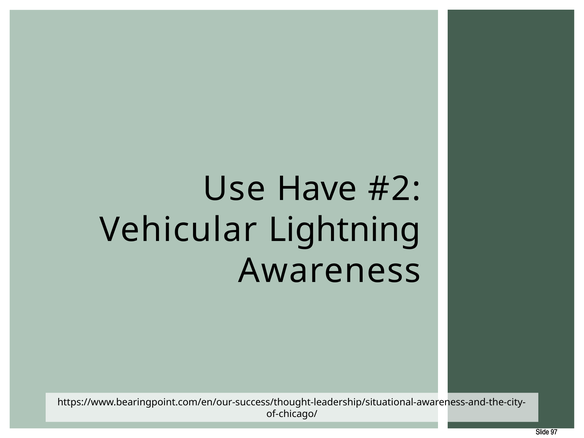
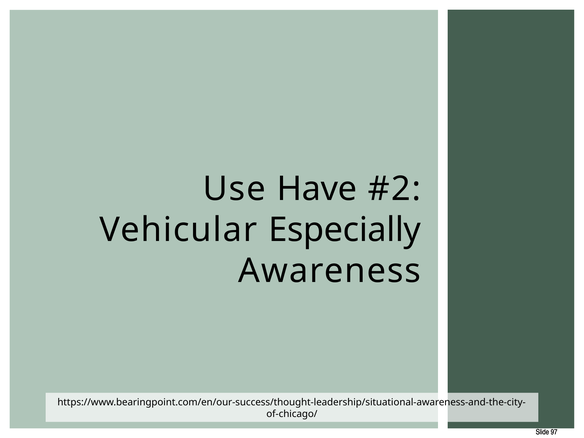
Lightning: Lightning -> Especially
